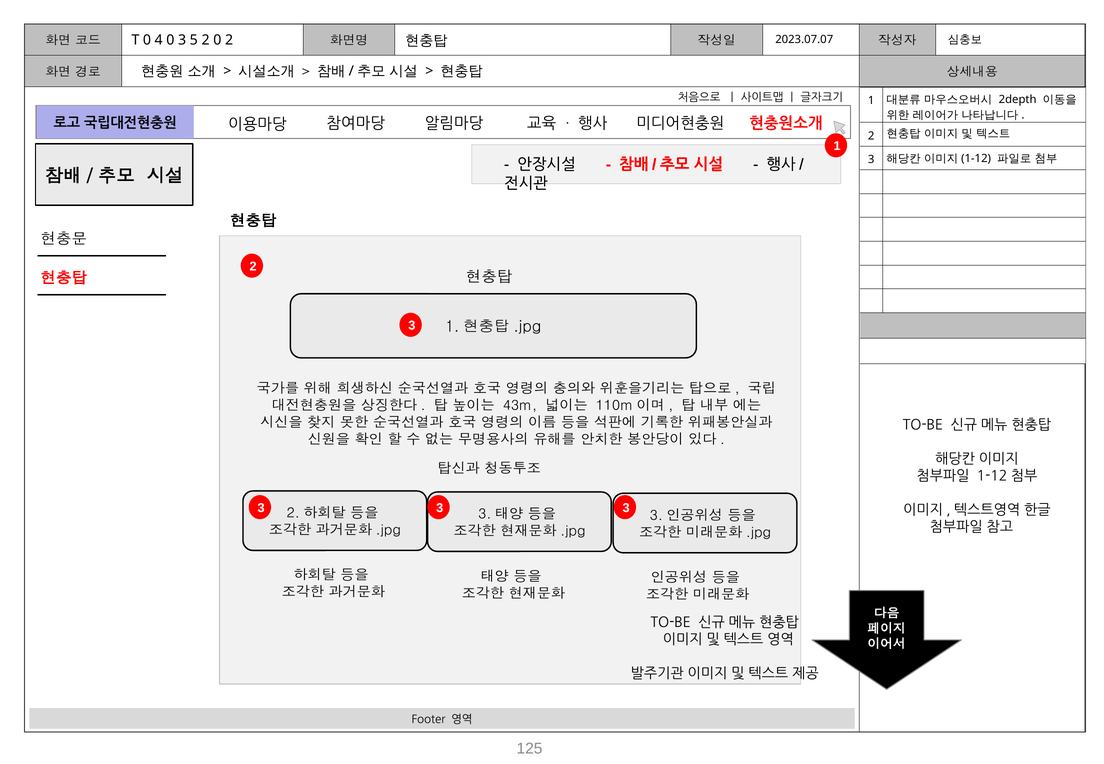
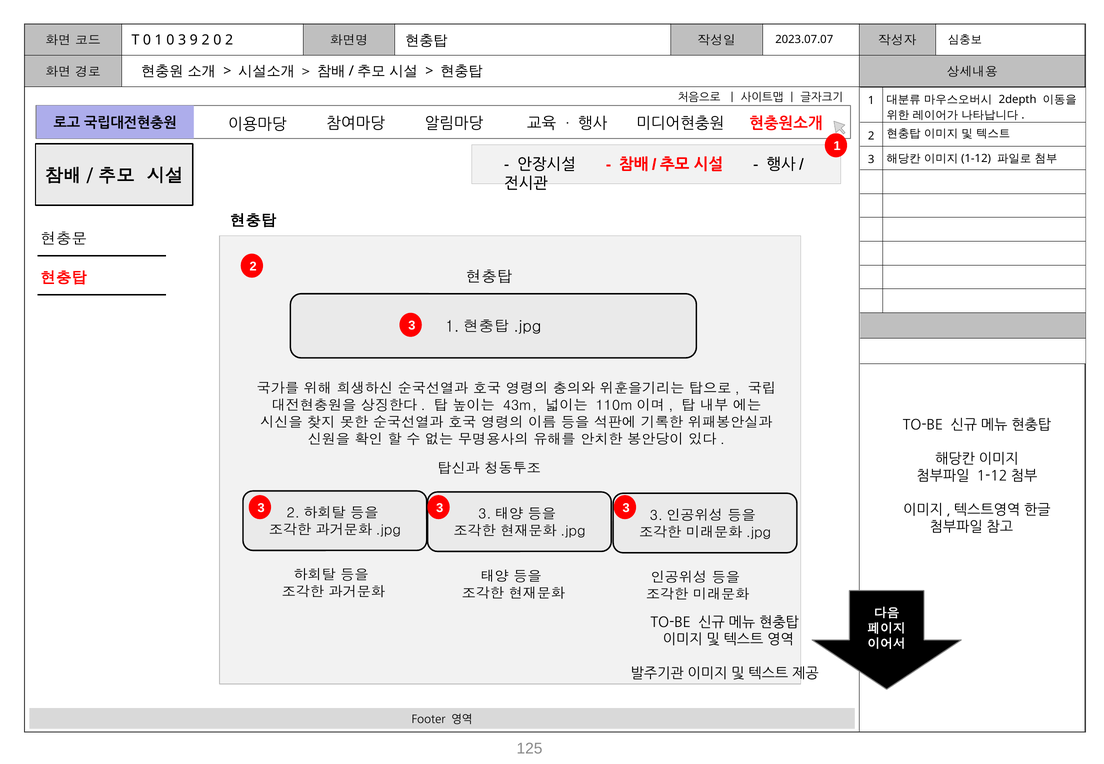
0 4: 4 -> 1
5: 5 -> 9
